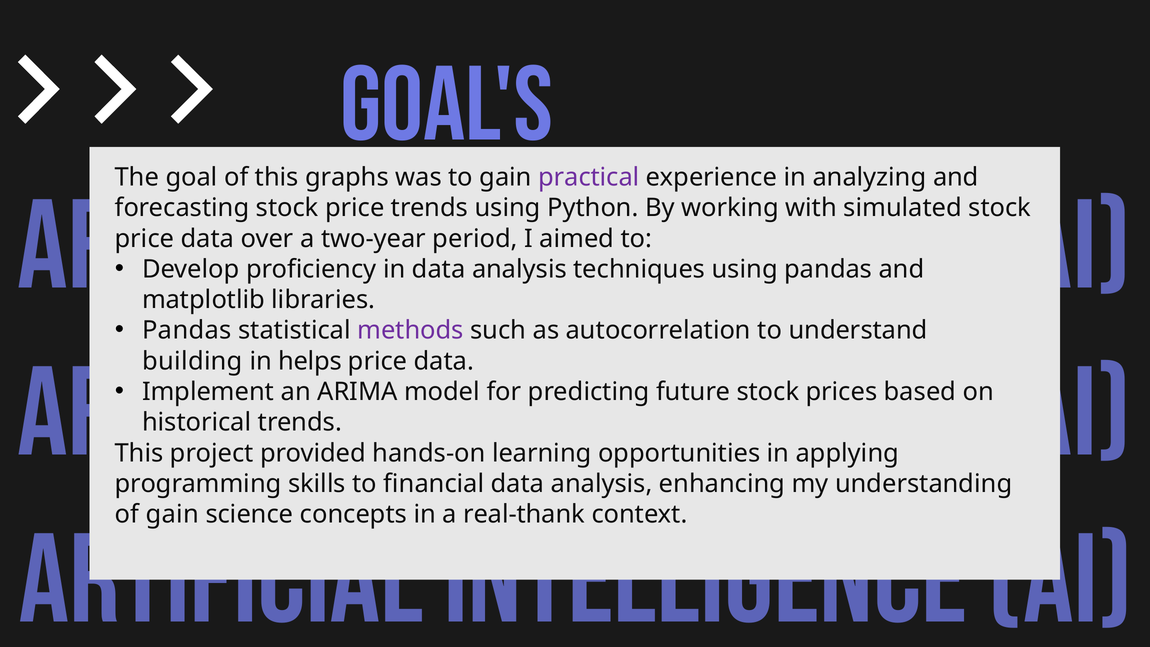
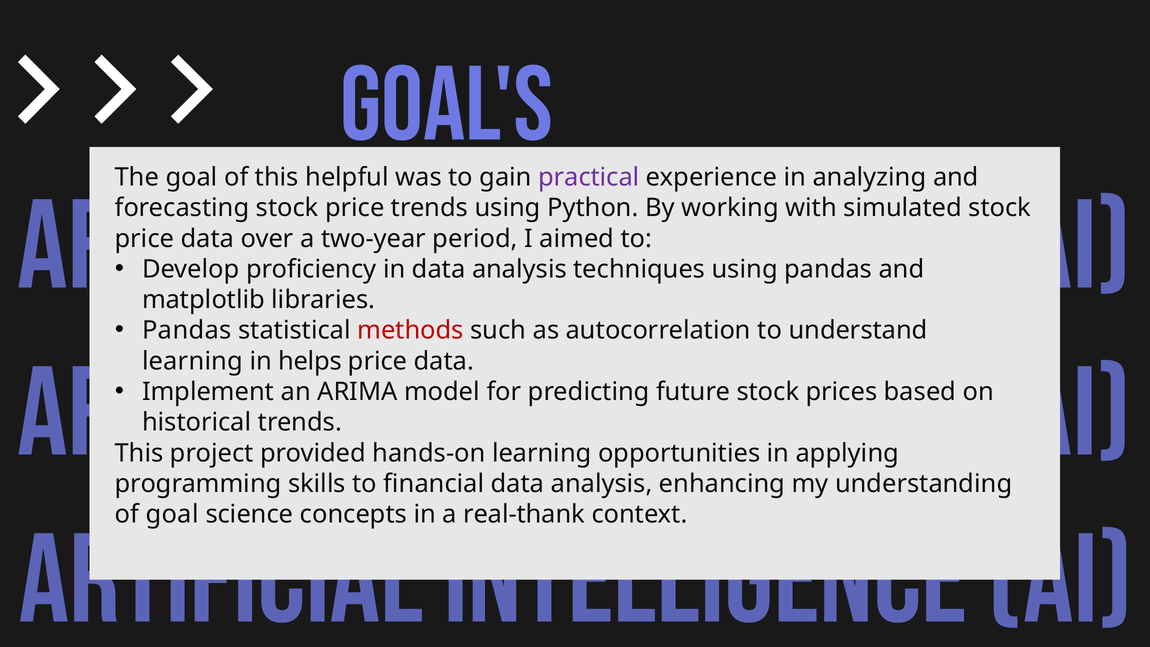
graphs: graphs -> helpful
methods colour: purple -> red
building at (192, 361): building -> learning
of gain: gain -> goal
